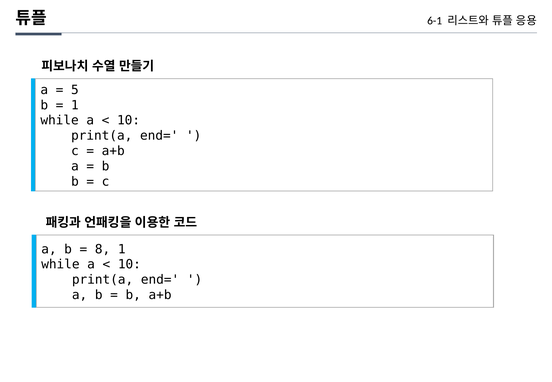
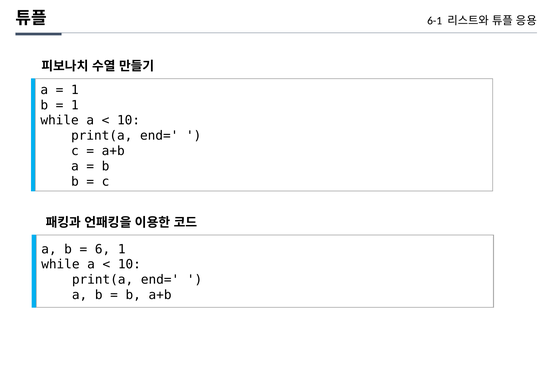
5 at (75, 90): 5 -> 1
8: 8 -> 6
